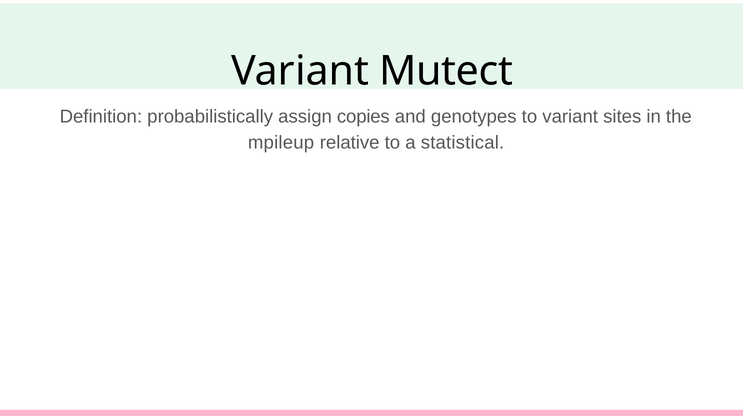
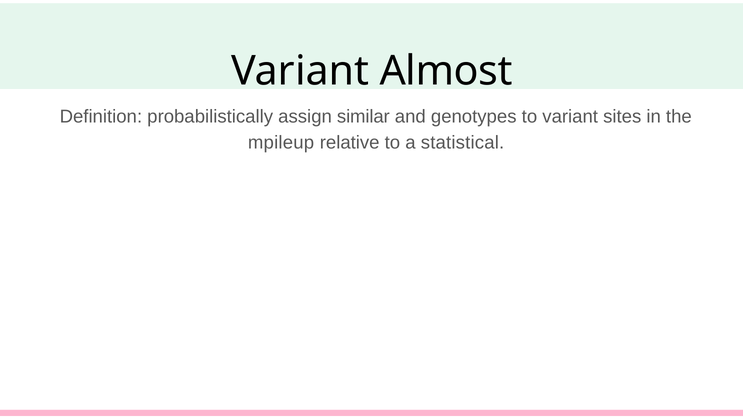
Mutect: Mutect -> Almost
copies: copies -> similar
